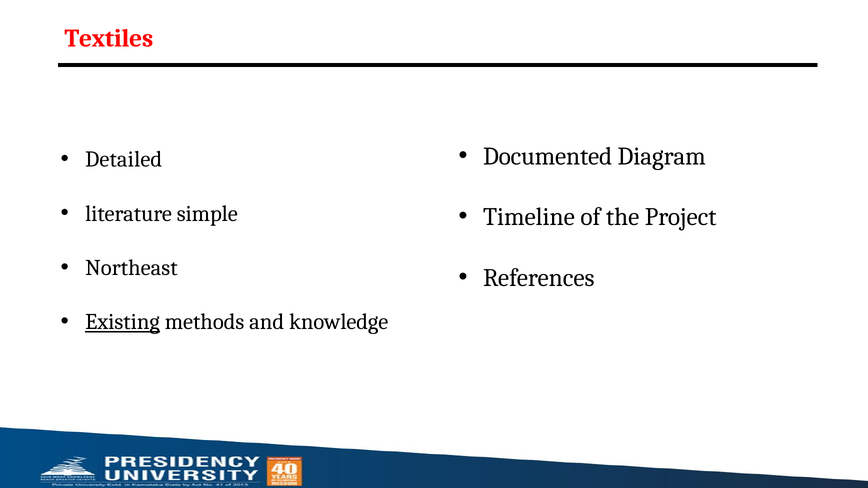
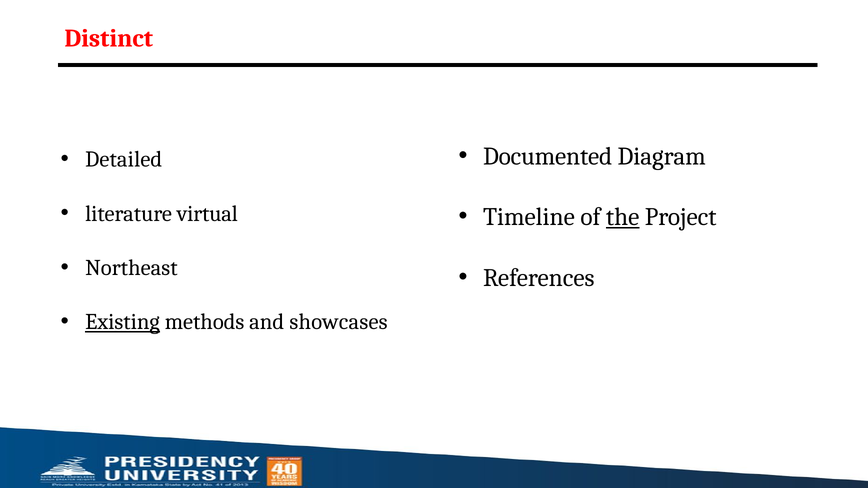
Textiles: Textiles -> Distinct
simple: simple -> virtual
the underline: none -> present
knowledge: knowledge -> showcases
